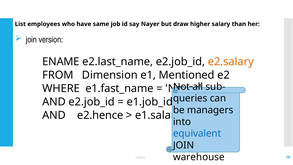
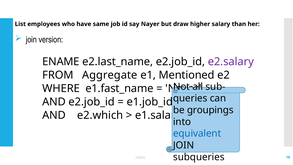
e2.salary colour: orange -> purple
Dimension: Dimension -> Aggregate
managers: managers -> groupings
e2.hence: e2.hence -> e2.which
warehouse: warehouse -> subqueries
